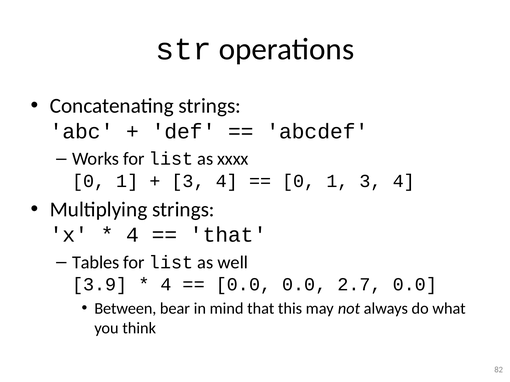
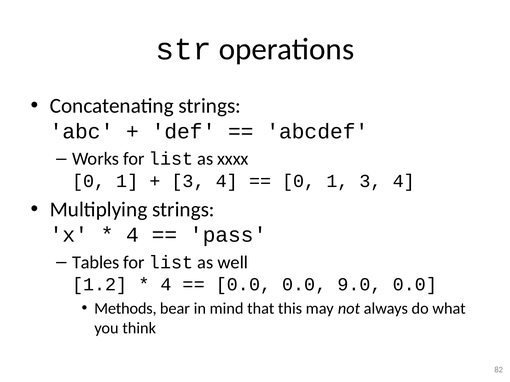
that at (228, 235): that -> pass
3.9: 3.9 -> 1.2
2.7: 2.7 -> 9.0
Between: Between -> Methods
